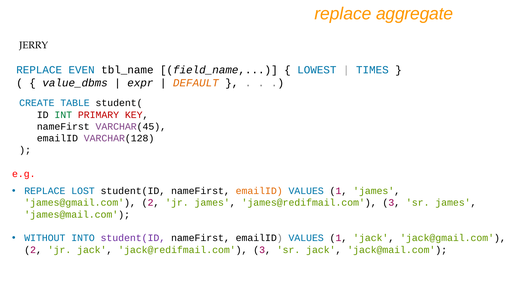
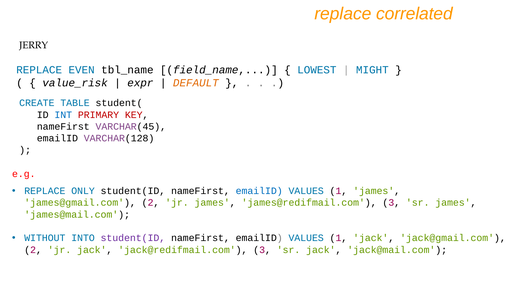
aggregate: aggregate -> correlated
TIMES: TIMES -> MIGHT
value_dbms: value_dbms -> value_risk
INT colour: green -> blue
LOST: LOST -> ONLY
emailID at (259, 191) colour: orange -> blue
